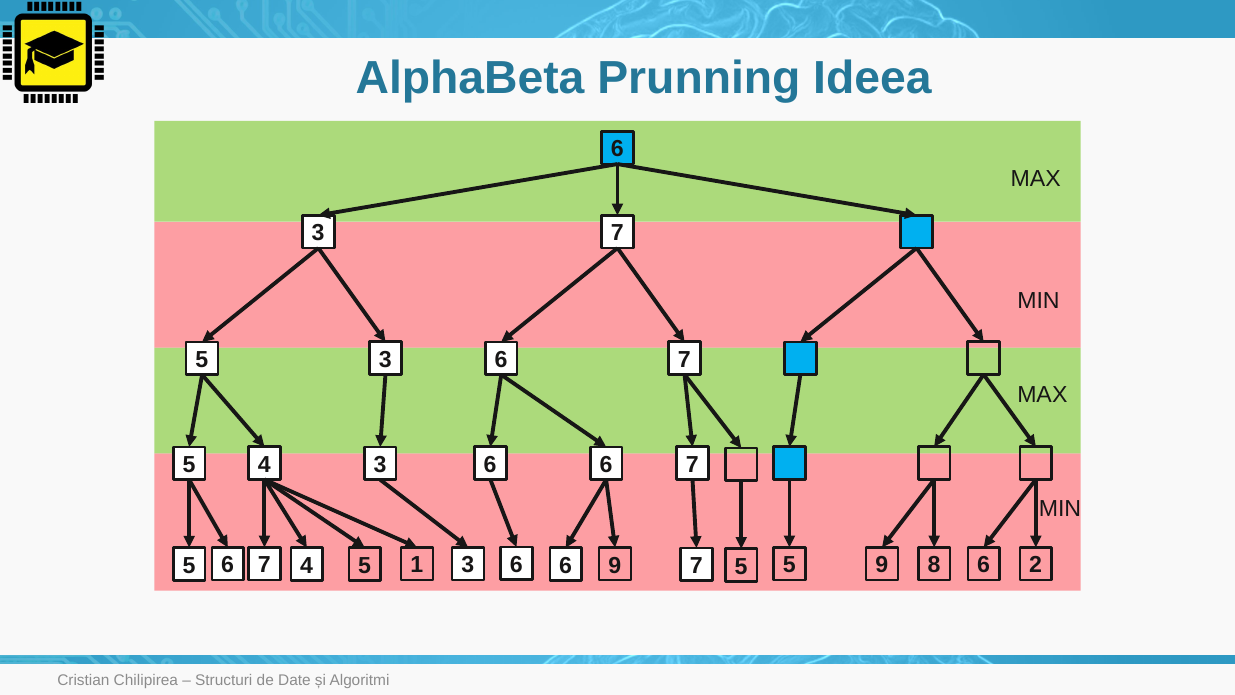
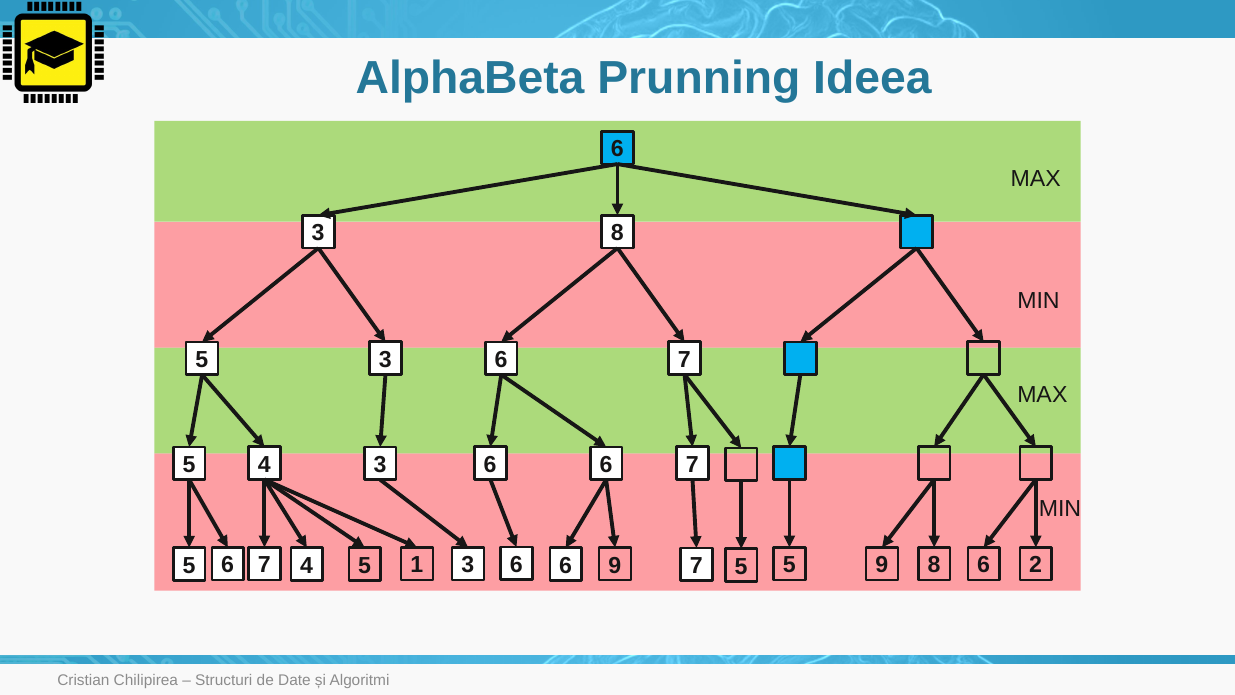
7 at (617, 233): 7 -> 8
